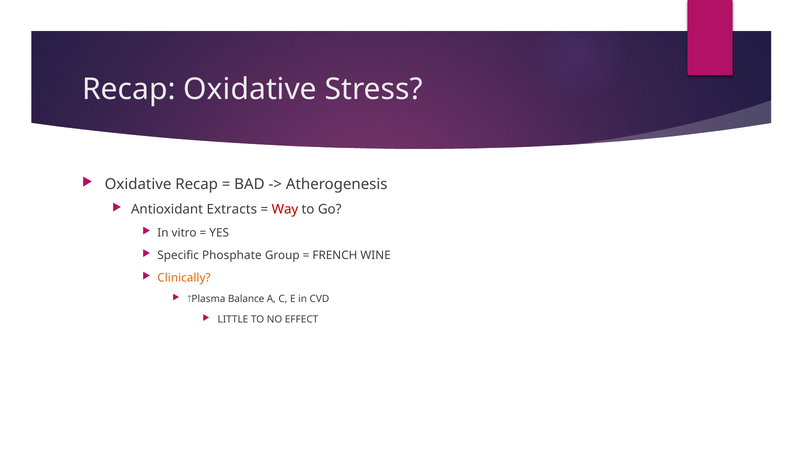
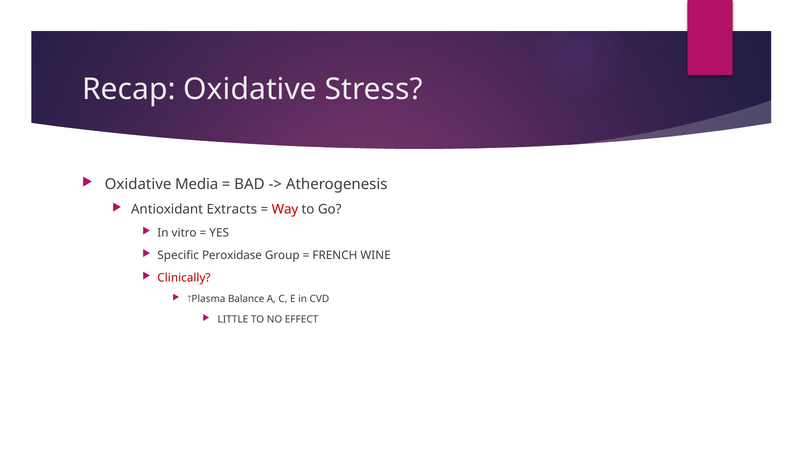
Oxidative Recap: Recap -> Media
Phosphate: Phosphate -> Peroxidase
Clinically colour: orange -> red
